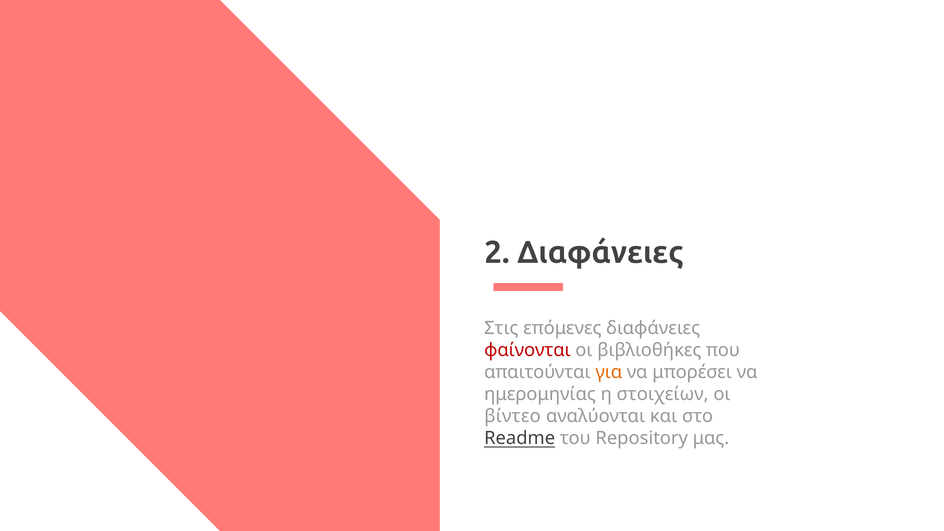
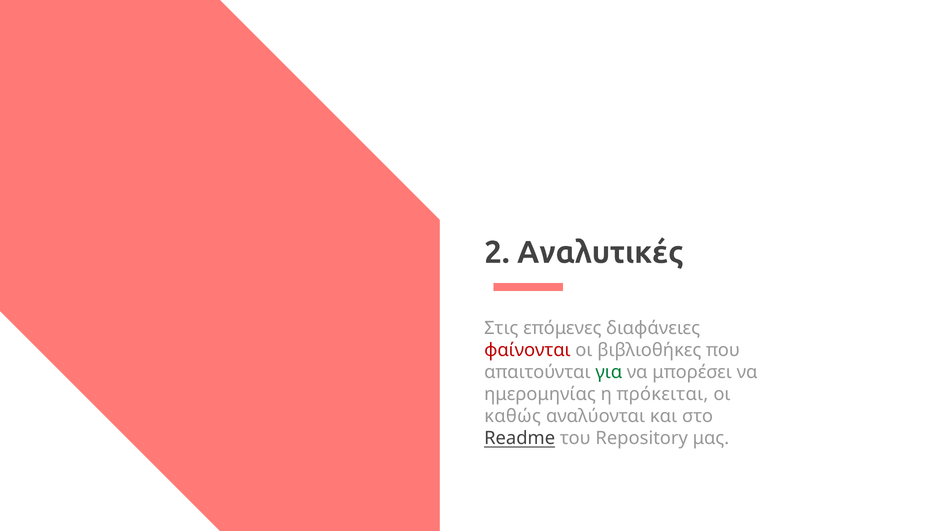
2 Διαφάνειες: Διαφάνειες -> Αναλυτικές
για colour: orange -> green
στοιχείων: στοιχείων -> πρόκειται
βίντεο: βίντεο -> καθώς
